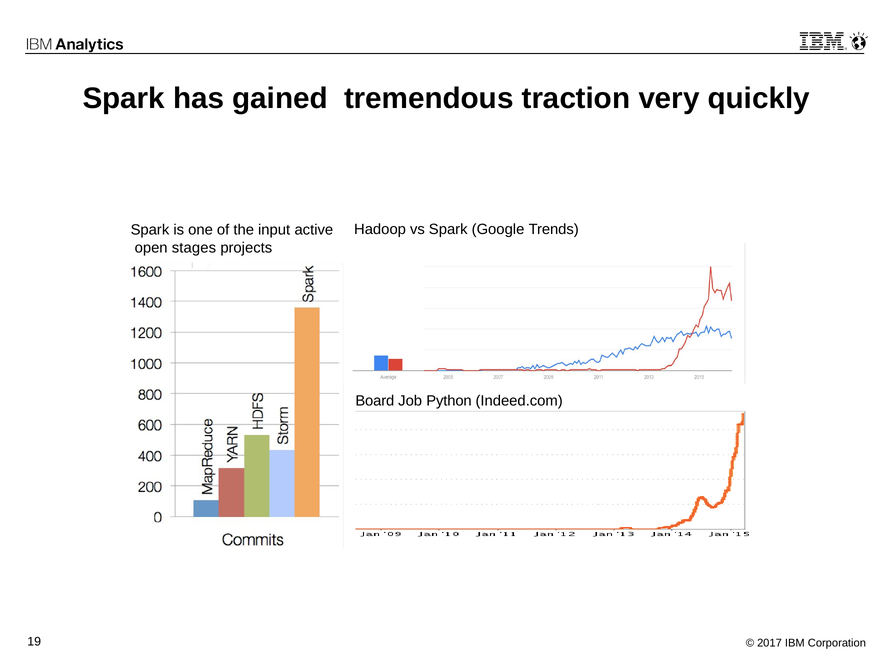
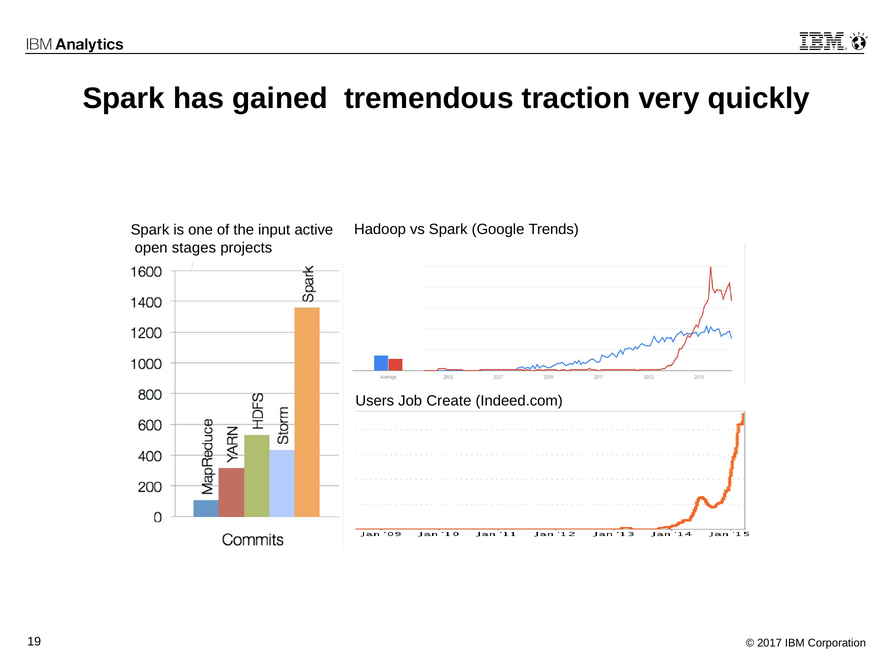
Board: Board -> Users
Python: Python -> Create
